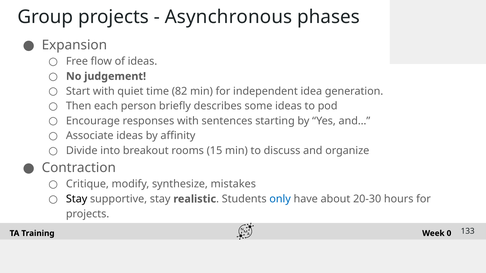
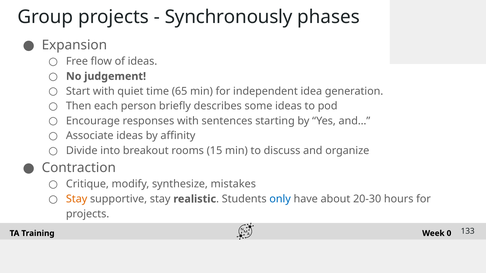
Asynchronous: Asynchronous -> Synchronously
82: 82 -> 65
Stay at (77, 199) colour: black -> orange
